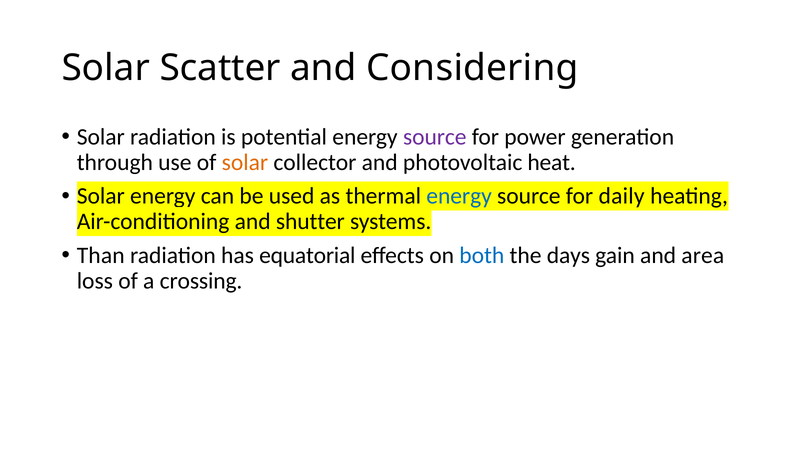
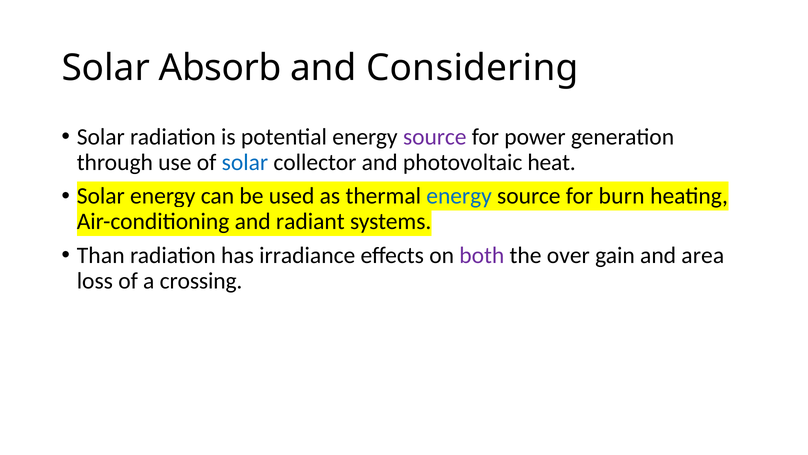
Scatter: Scatter -> Absorb
solar at (245, 162) colour: orange -> blue
daily: daily -> burn
shutter: shutter -> radiant
equatorial: equatorial -> irradiance
both colour: blue -> purple
days: days -> over
